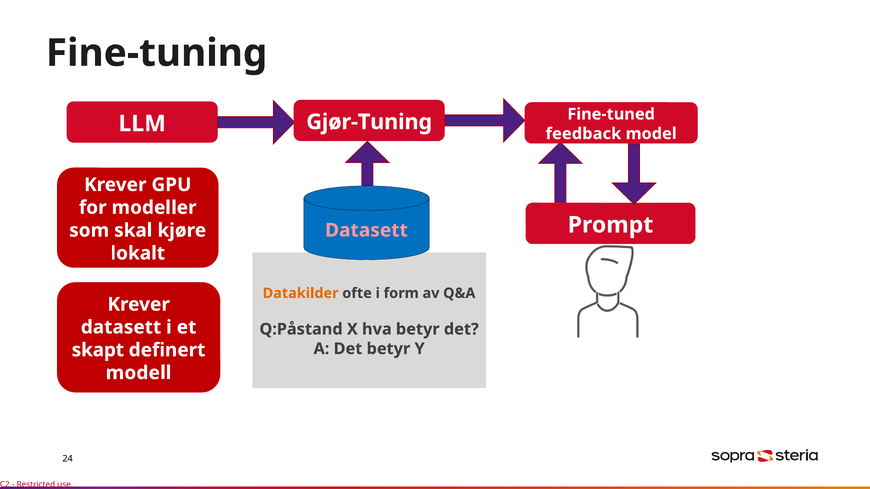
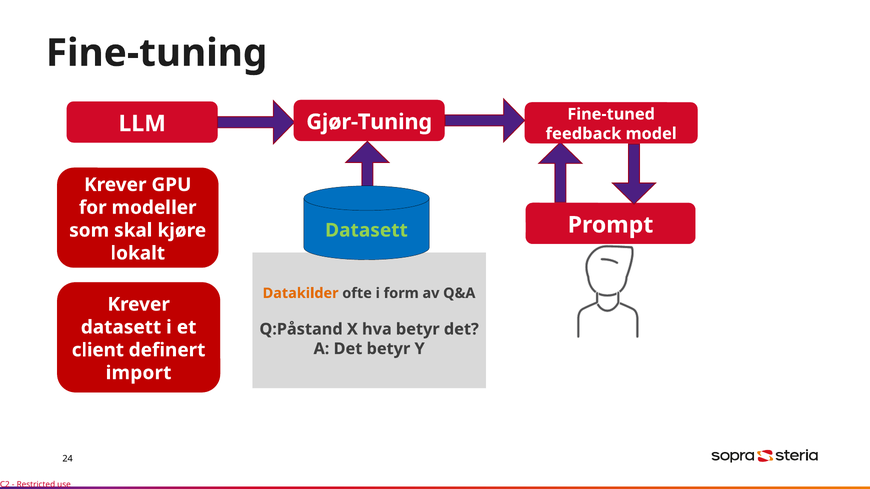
Datasett at (366, 230) colour: pink -> light green
skapt: skapt -> client
modell: modell -> import
